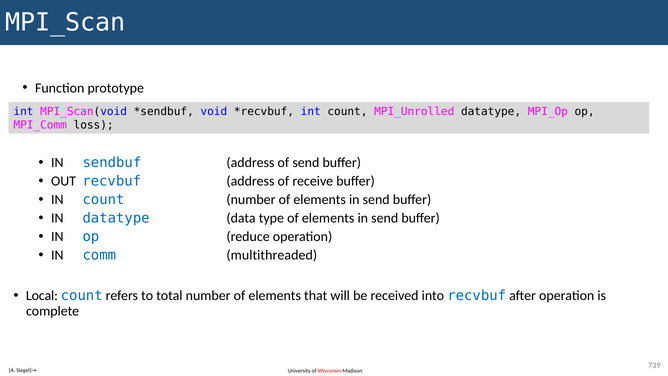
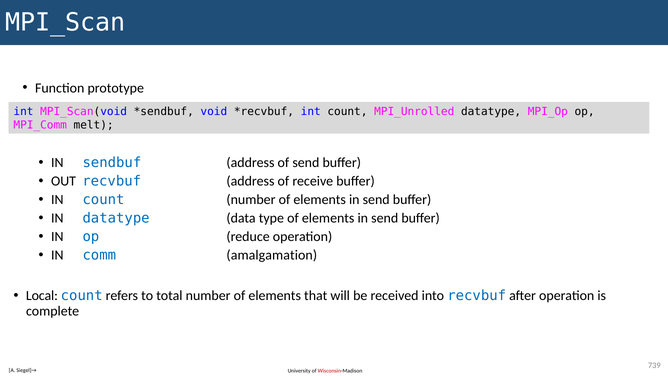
loss: loss -> melt
multithreaded: multithreaded -> amalgamation
